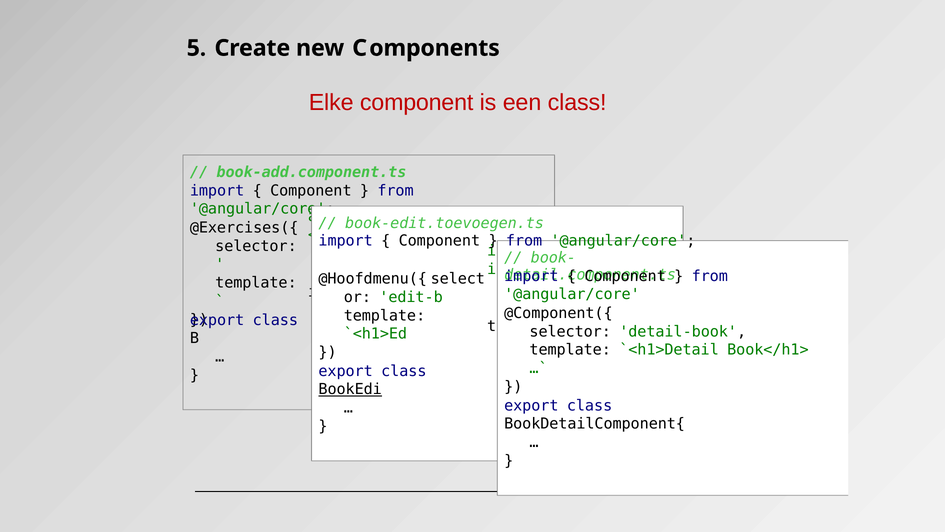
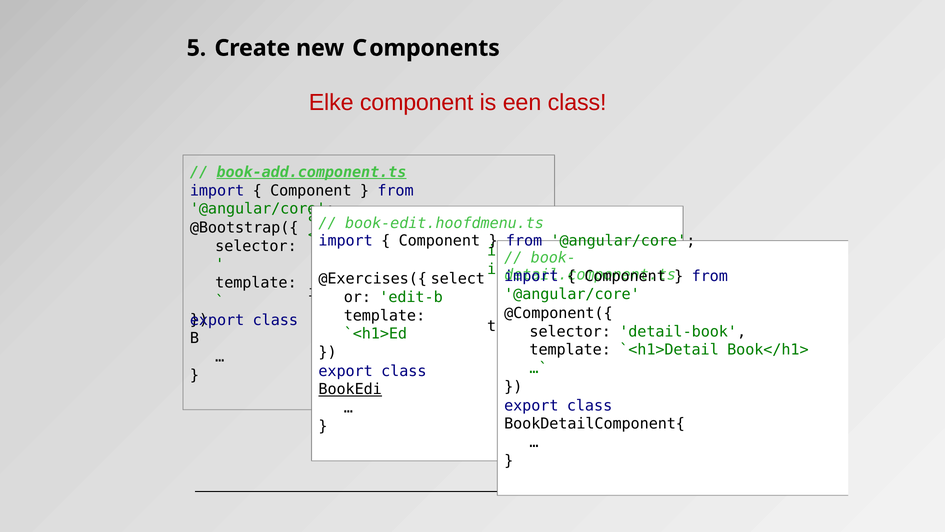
book-add.component.ts underline: none -> present
book-edit.toevoegen.ts: book-edit.toevoegen.ts -> book-edit.hoofdmenu.ts
@Exercises({: @Exercises({ -> @Bootstrap({
@Hoofdmenu({: @Hoofdmenu({ -> @Exercises({
